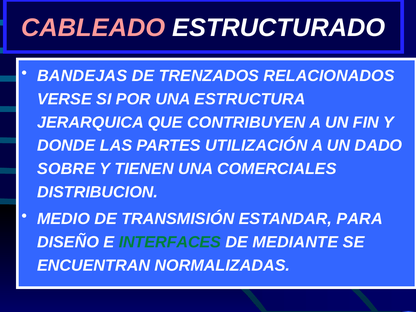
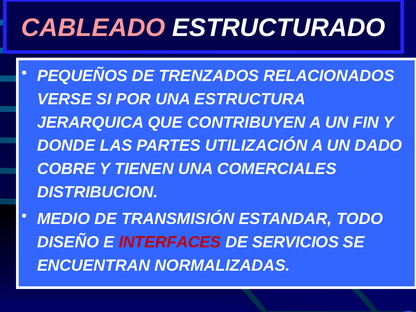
BANDEJAS: BANDEJAS -> PEQUEÑOS
SOBRE: SOBRE -> COBRE
PARA: PARA -> TODO
INTERFACES colour: green -> red
MEDIANTE: MEDIANTE -> SERVICIOS
